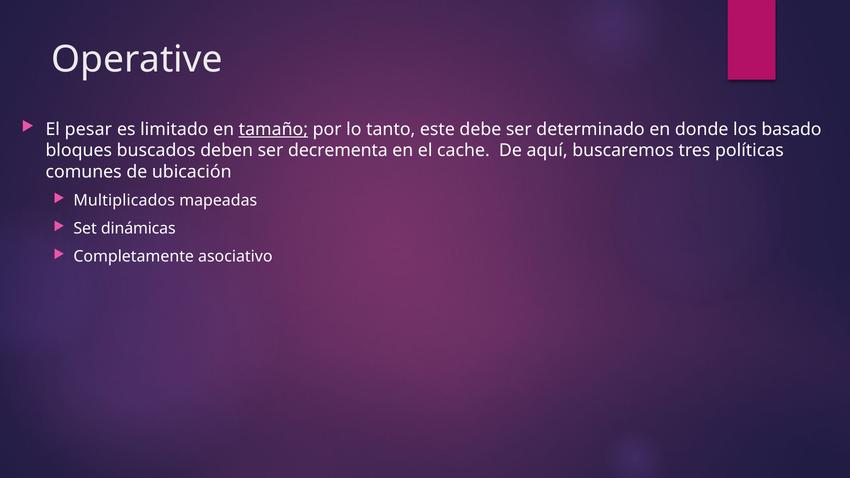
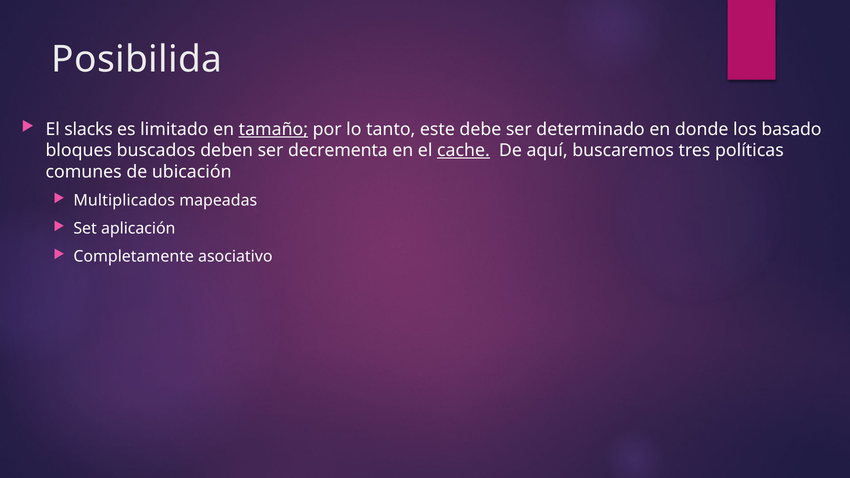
Operative: Operative -> Posibilida
pesar: pesar -> slacks
cache underline: none -> present
dinámicas: dinámicas -> aplicación
